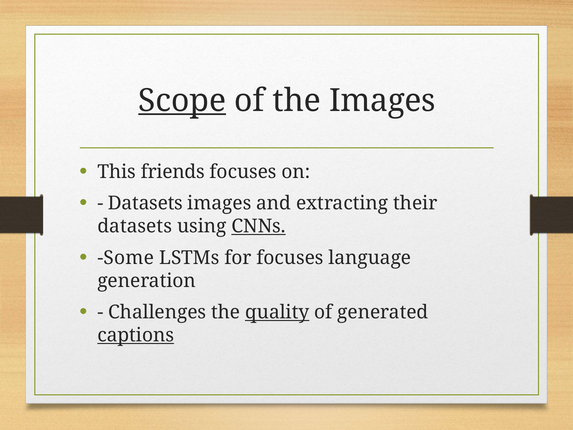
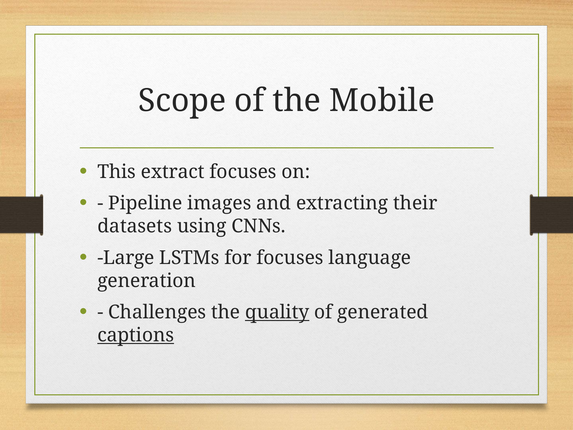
Scope underline: present -> none
the Images: Images -> Mobile
friends: friends -> extract
Datasets at (145, 203): Datasets -> Pipeline
CNNs underline: present -> none
Some: Some -> Large
